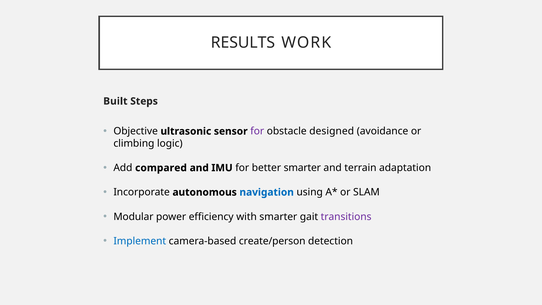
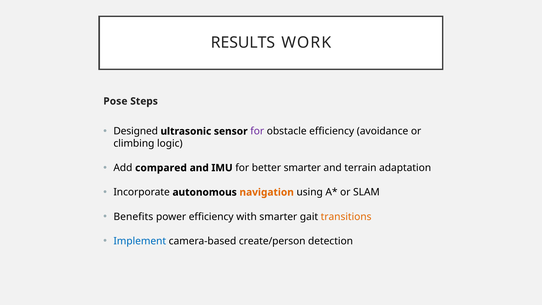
Built: Built -> Pose
Objective: Objective -> Designed
obstacle designed: designed -> efficiency
navigation colour: blue -> orange
Modular: Modular -> Benefits
transitions colour: purple -> orange
